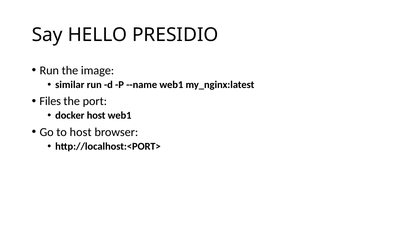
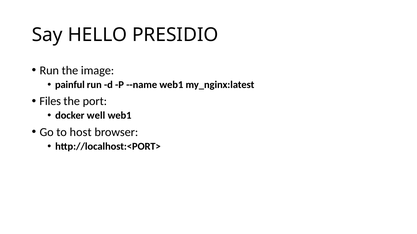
similar: similar -> painful
docker host: host -> well
